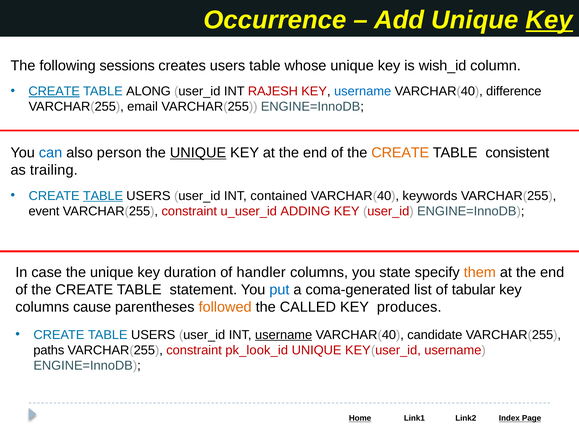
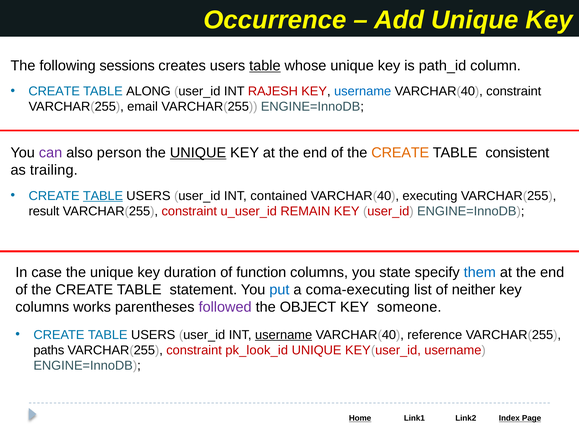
Key at (549, 20) underline: present -> none
table at (265, 66) underline: none -> present
wish_id: wish_id -> path_id
CREATE at (54, 91) underline: present -> none
VARCHAR(40 difference: difference -> constraint
can colour: blue -> purple
keywords: keywords -> executing
event: event -> result
ADDING: ADDING -> REMAIN
handler: handler -> function
them colour: orange -> blue
coma-generated: coma-generated -> coma-executing
tabular: tabular -> neither
cause: cause -> works
followed colour: orange -> purple
CALLED: CALLED -> OBJECT
produces: produces -> someone
candidate: candidate -> reference
